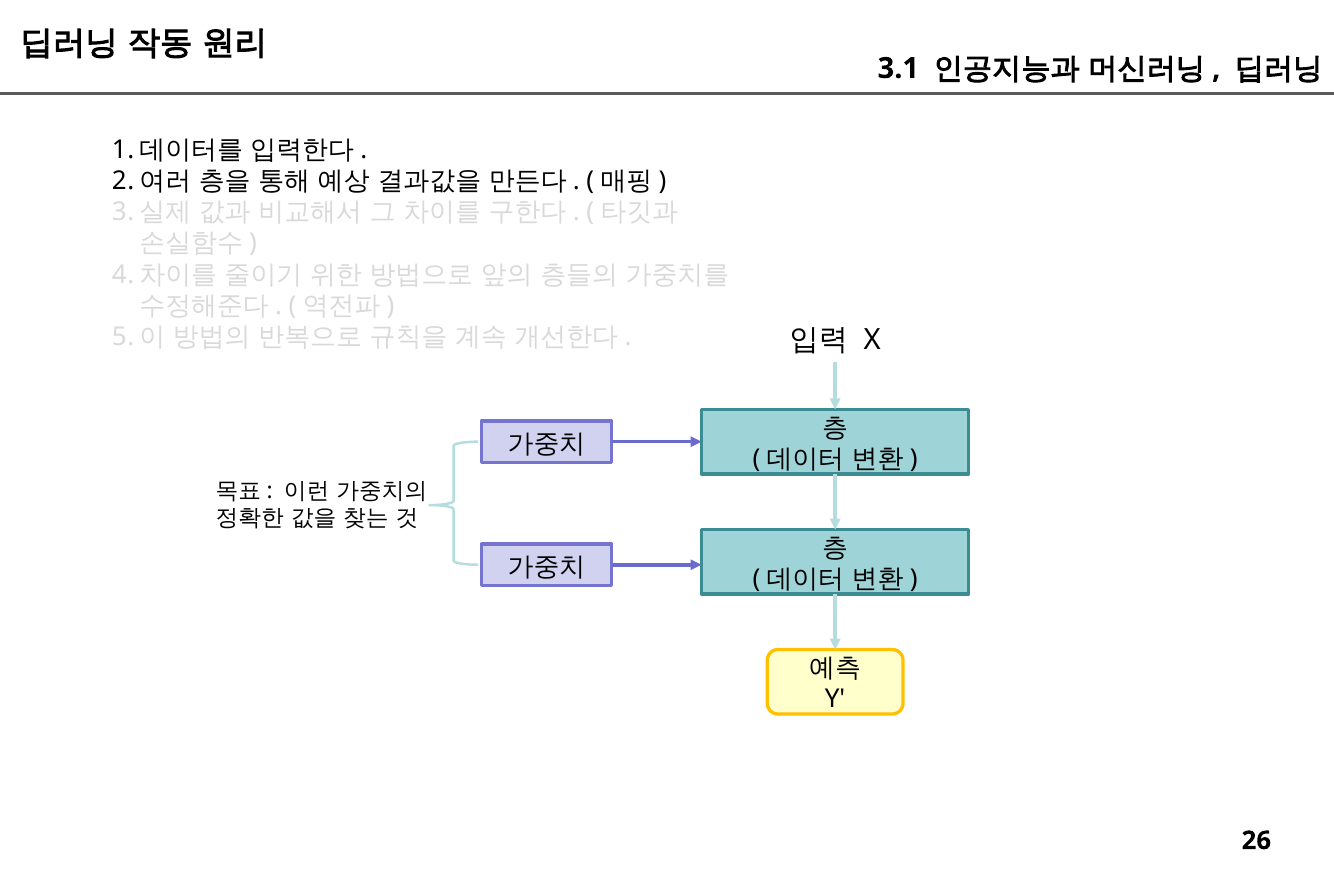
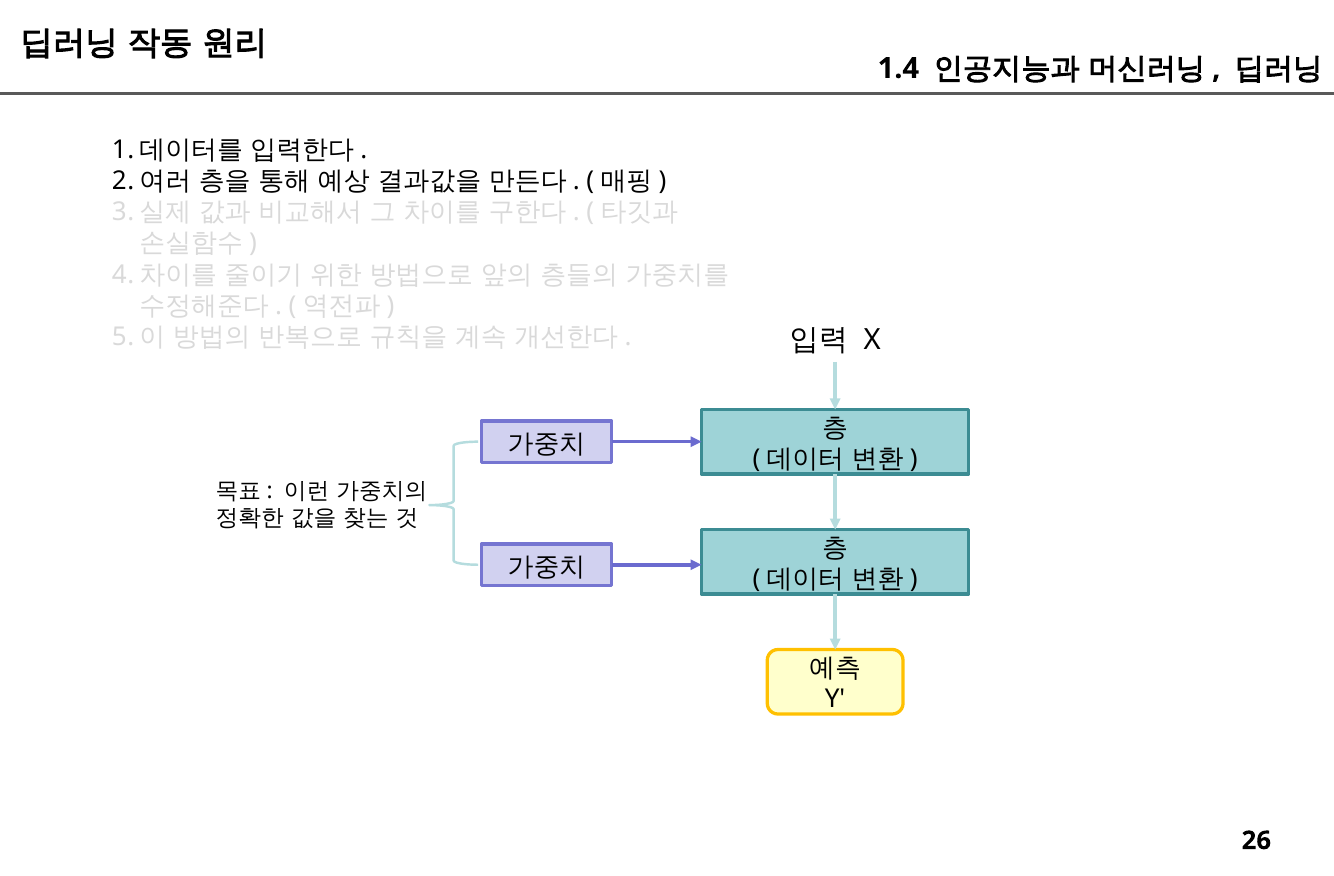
3.1: 3.1 -> 1.4
